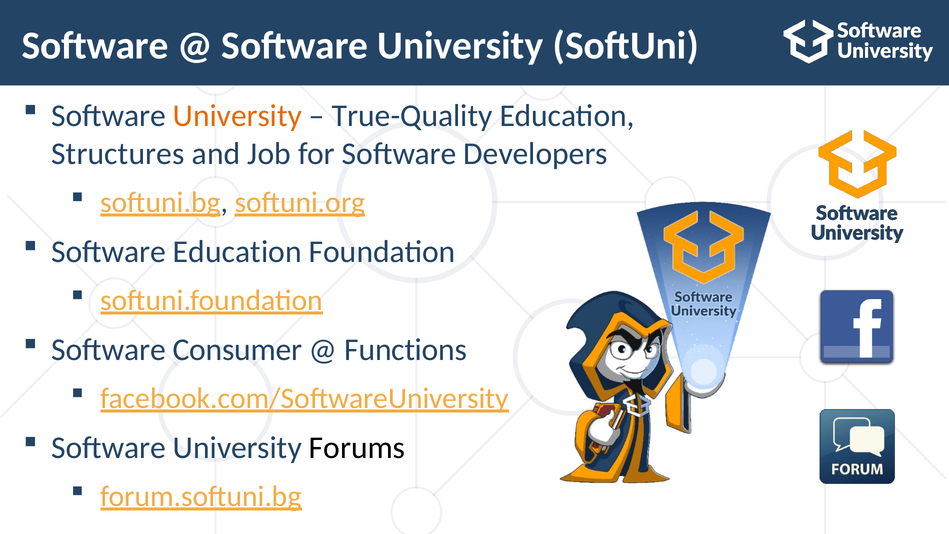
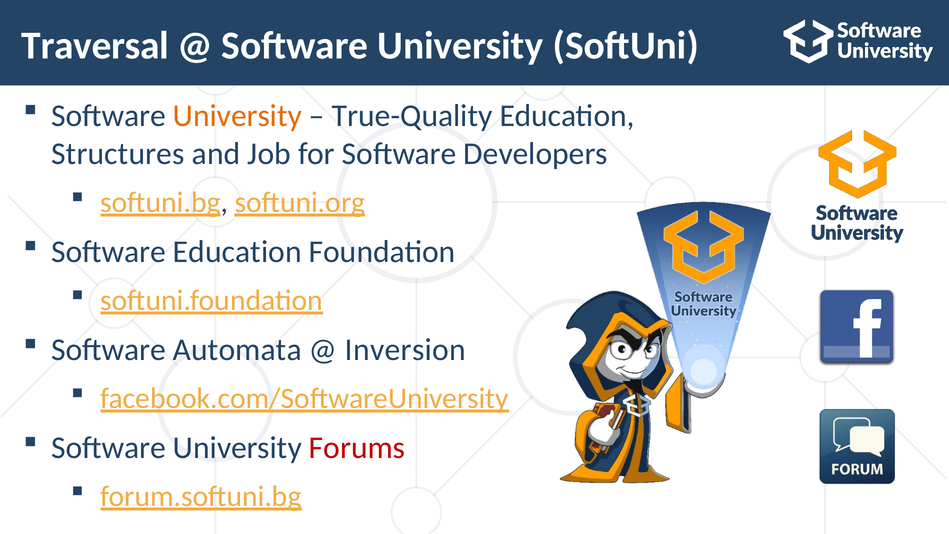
Software at (95, 46): Software -> Traversal
Consumer: Consumer -> Automata
Functions: Functions -> Inversion
Forums colour: black -> red
